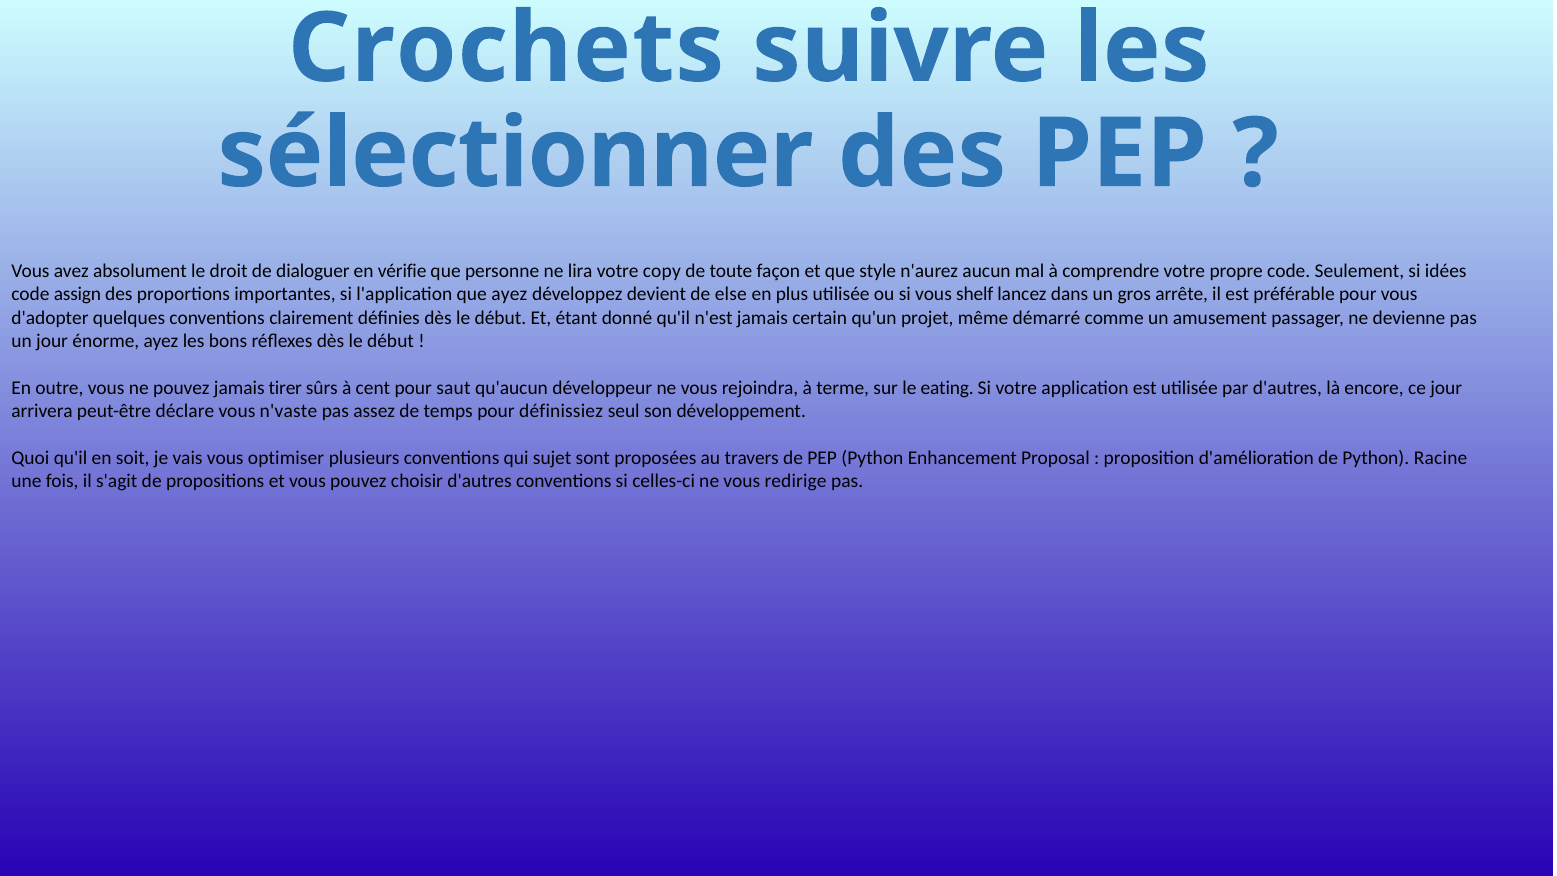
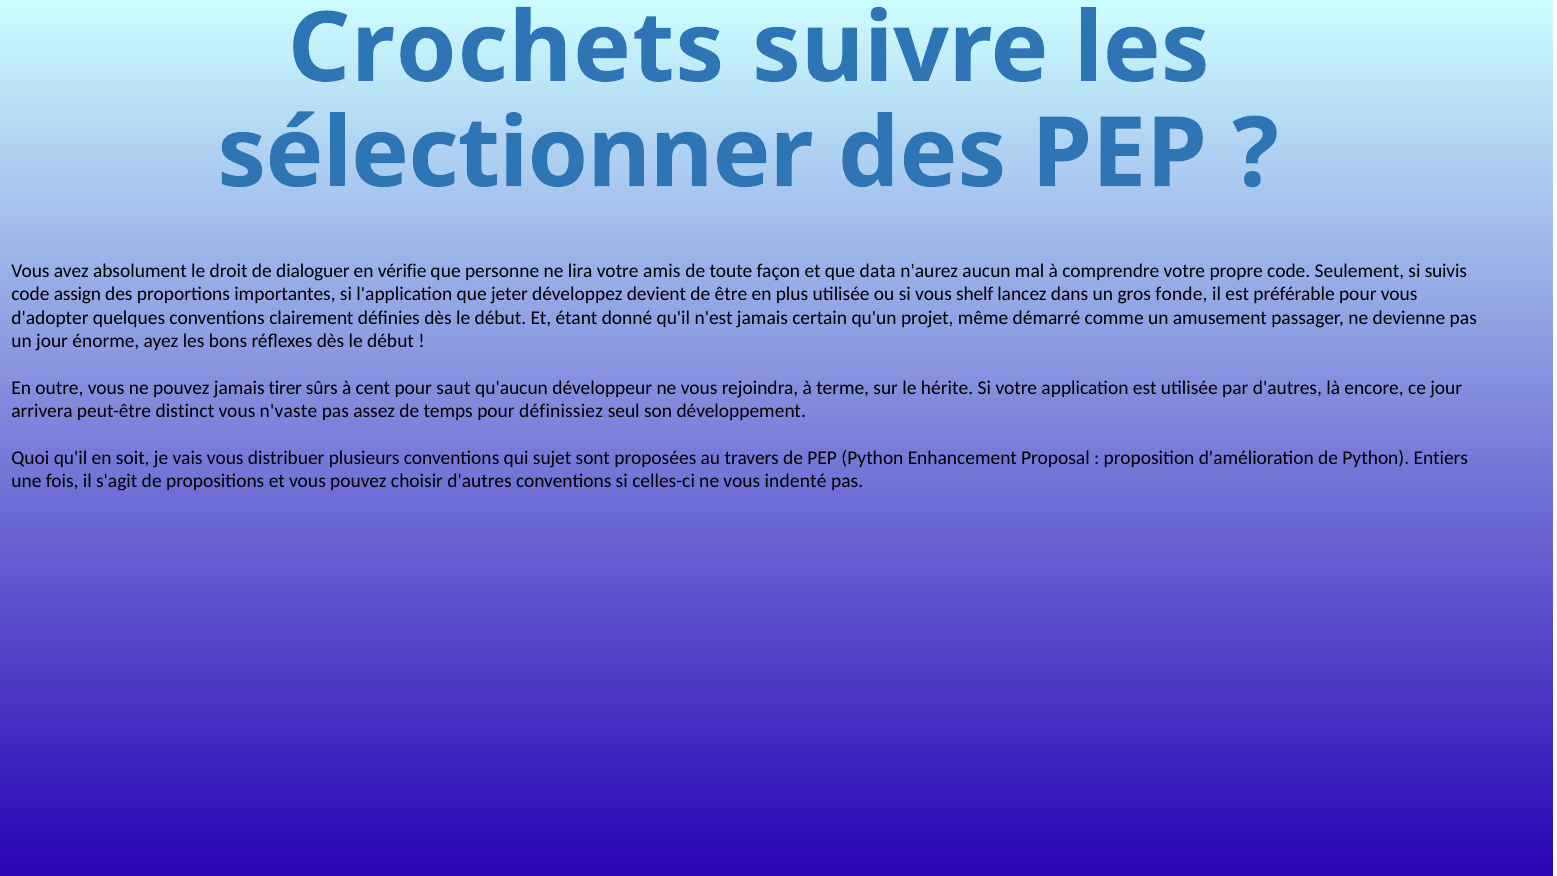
copy: copy -> amis
style: style -> data
idées: idées -> suivis
que ayez: ayez -> jeter
else: else -> être
arrête: arrête -> fonde
eating: eating -> hérite
déclare: déclare -> distinct
optimiser: optimiser -> distribuer
Racine: Racine -> Entiers
redirige: redirige -> indenté
